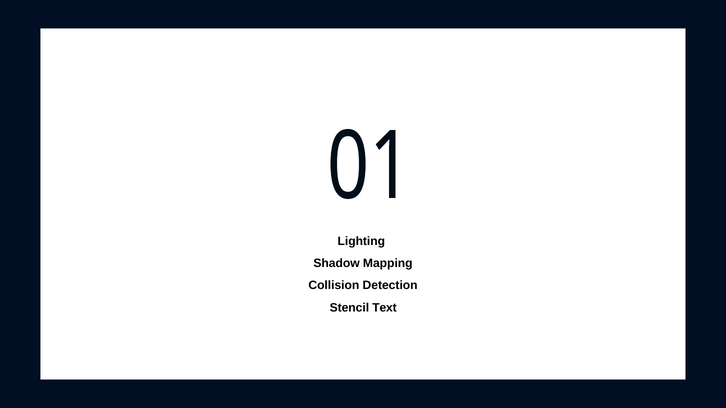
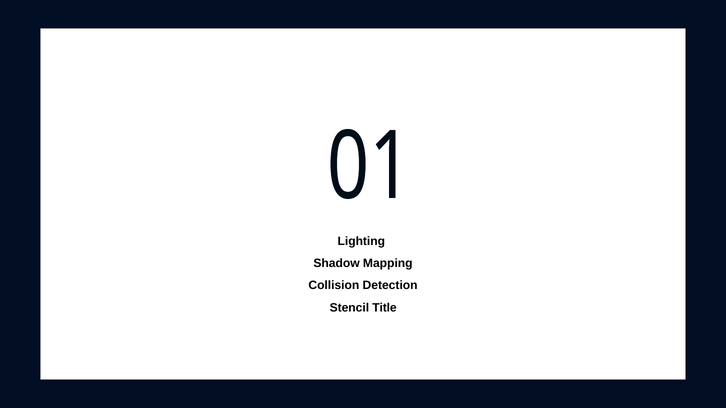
Text: Text -> Title
